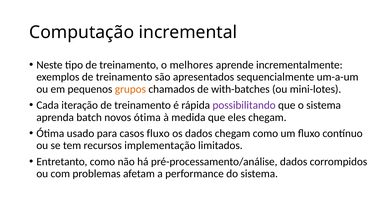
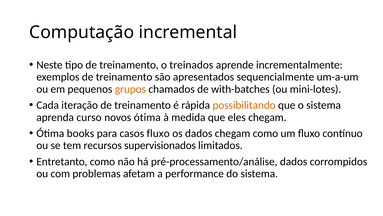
melhores: melhores -> treinados
possibilitando colour: purple -> orange
batch: batch -> curso
usado: usado -> books
implementação: implementação -> supervisionados
